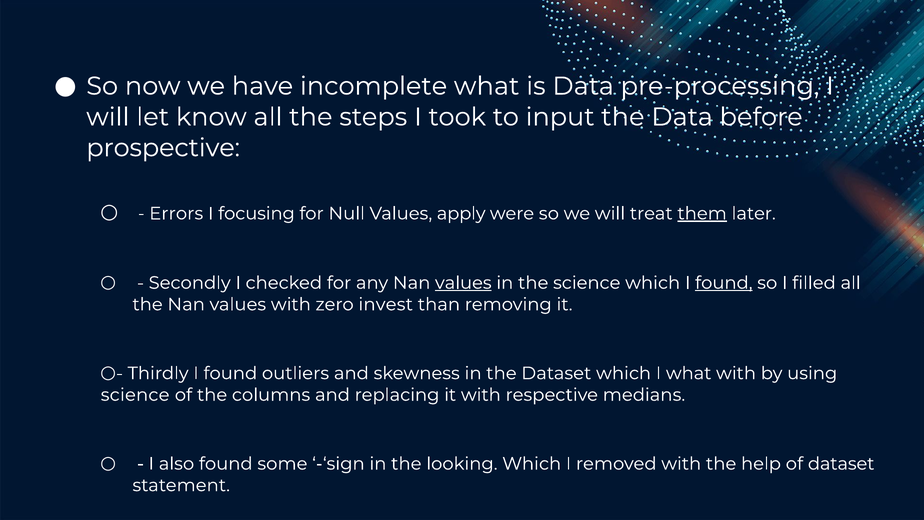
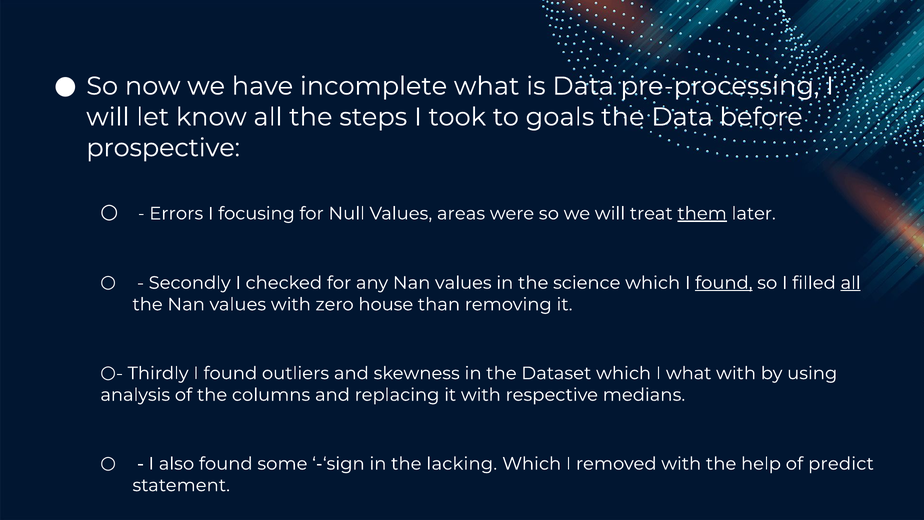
input: input -> goals
apply: apply -> areas
values at (463, 283) underline: present -> none
all at (851, 283) underline: none -> present
invest: invest -> house
science at (135, 395): science -> analysis
looking: looking -> lacking
of dataset: dataset -> predict
